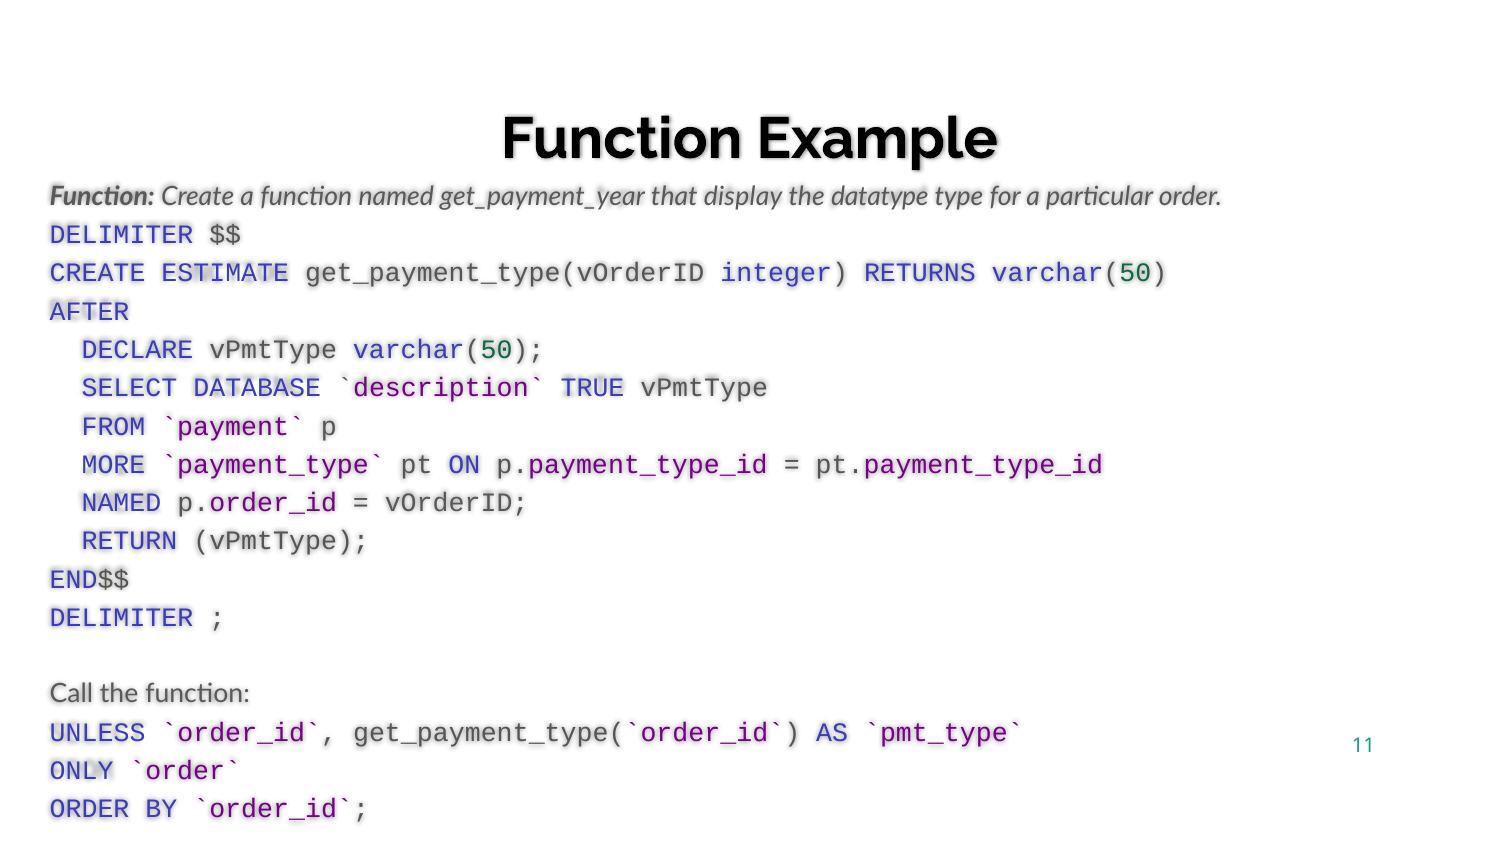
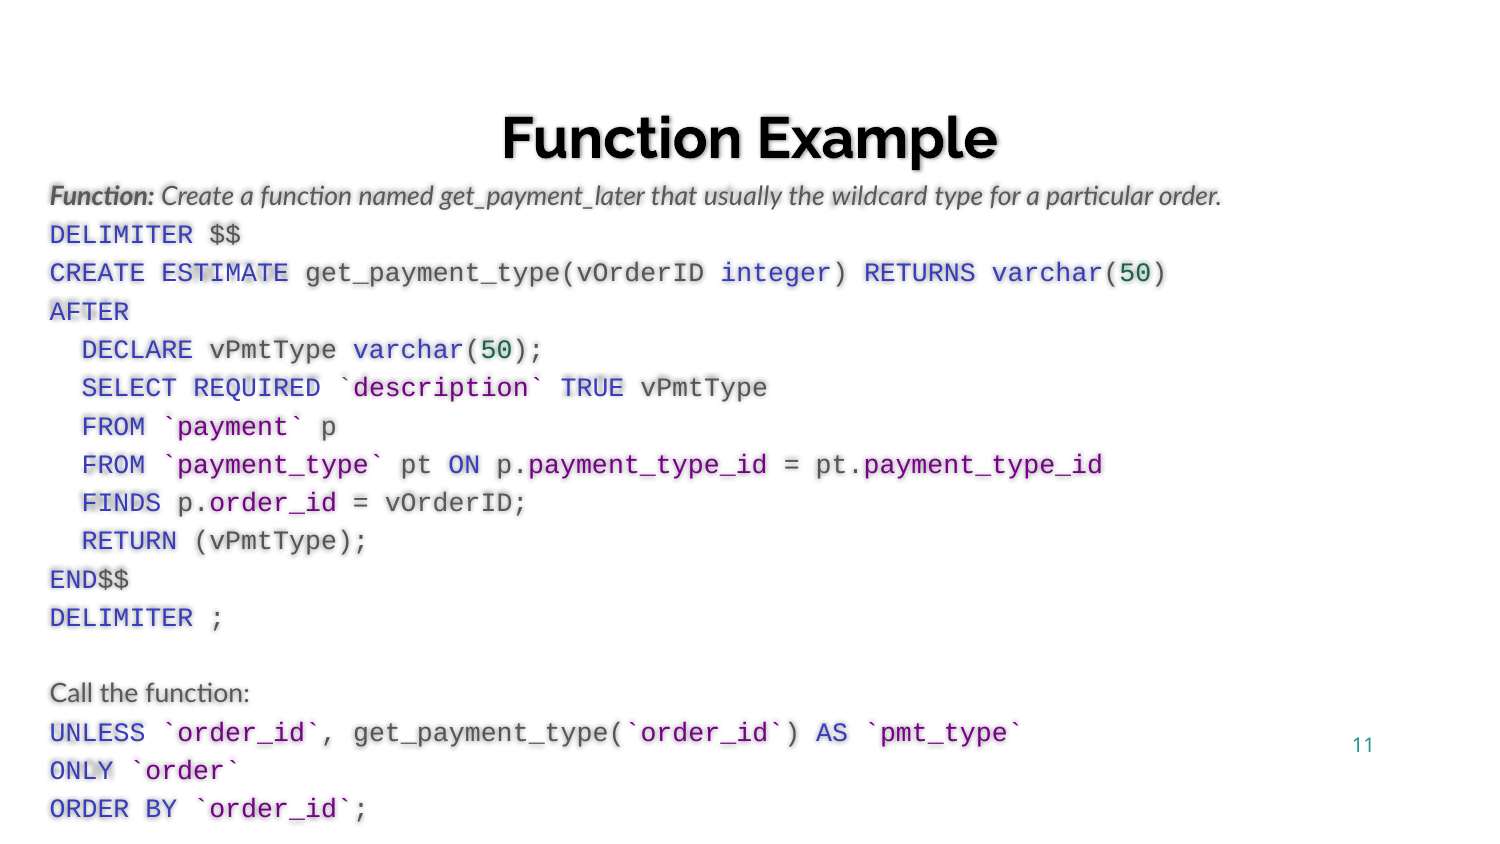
get_payment_year: get_payment_year -> get_payment_later
display: display -> usually
datatype: datatype -> wildcard
DATABASE: DATABASE -> REQUIRED
MORE at (113, 464): MORE -> FROM
NAMED at (121, 503): NAMED -> FINDS
